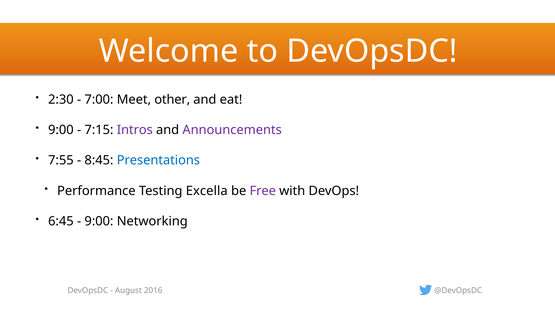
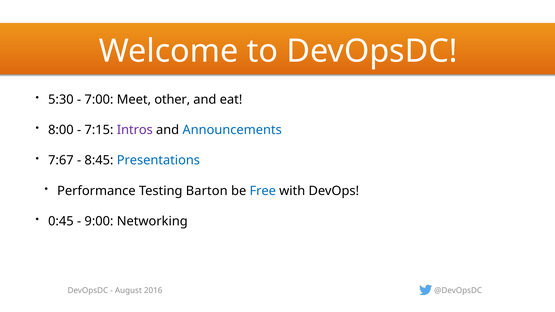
2:30: 2:30 -> 5:30
9:00 at (61, 130): 9:00 -> 8:00
Announcements colour: purple -> blue
7:55: 7:55 -> 7:67
Excella: Excella -> Barton
Free colour: purple -> blue
6:45: 6:45 -> 0:45
